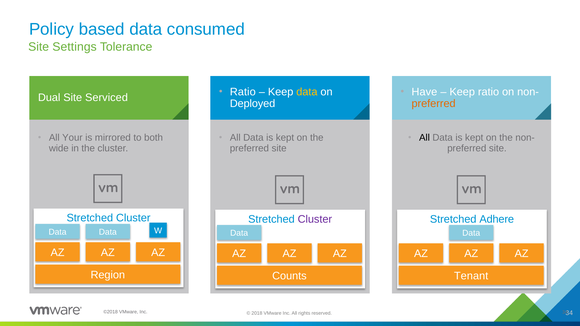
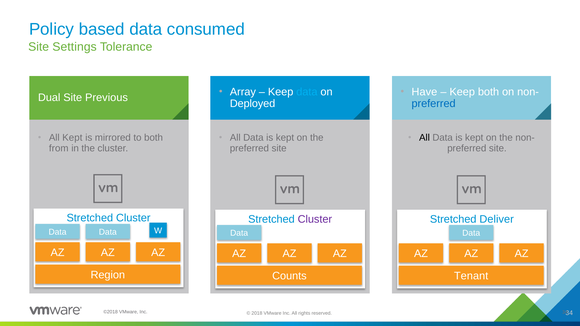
Ratio at (243, 92): Ratio -> Array
data at (307, 92) colour: yellow -> light blue
Keep ratio: ratio -> both
Serviced: Serviced -> Previous
preferred at (434, 104) colour: orange -> blue
All Your: Your -> Kept
wide: wide -> from
Adhere: Adhere -> Deliver
